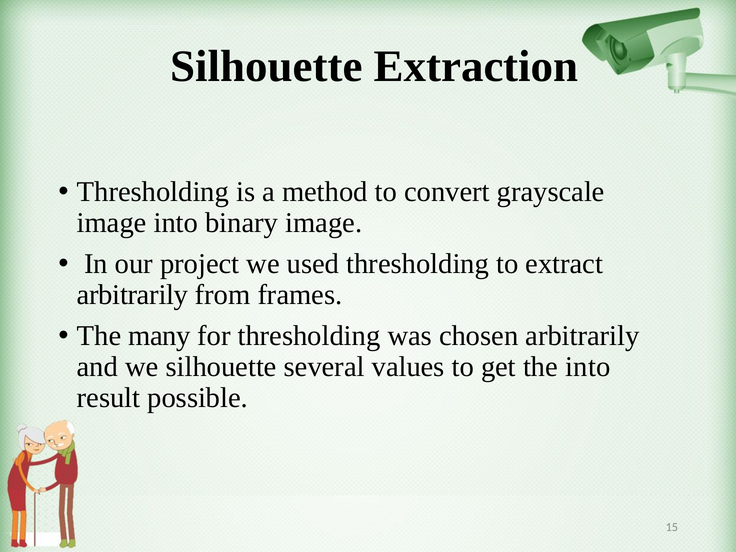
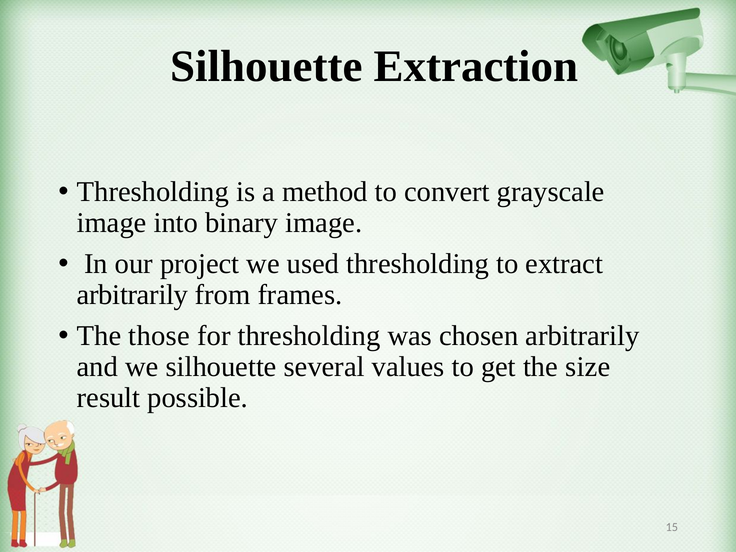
many: many -> those
the into: into -> size
